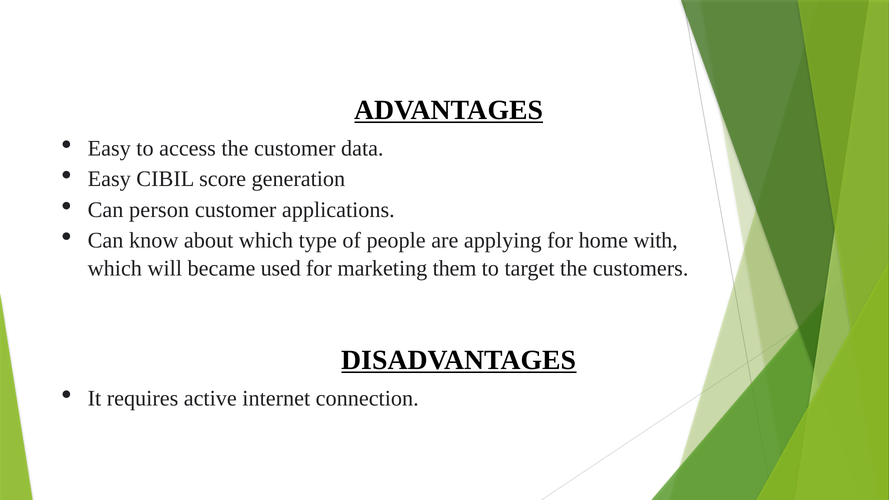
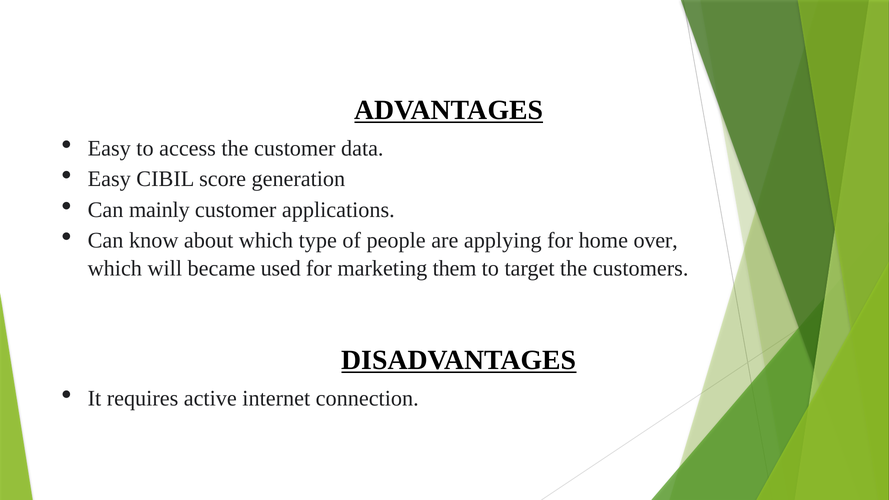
person: person -> mainly
with: with -> over
